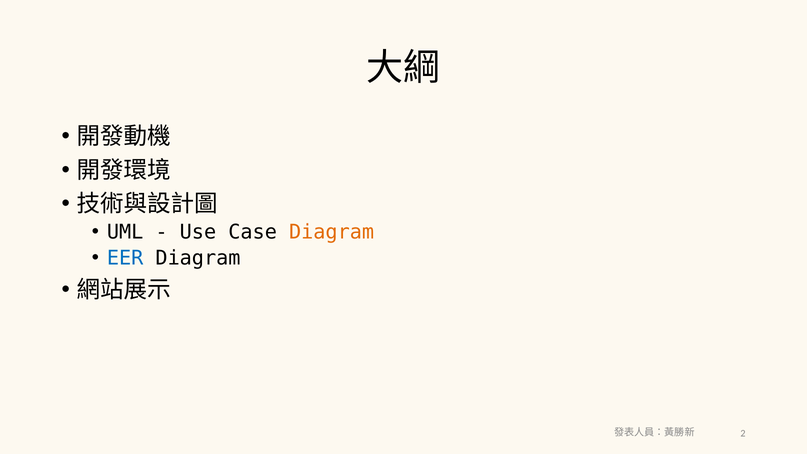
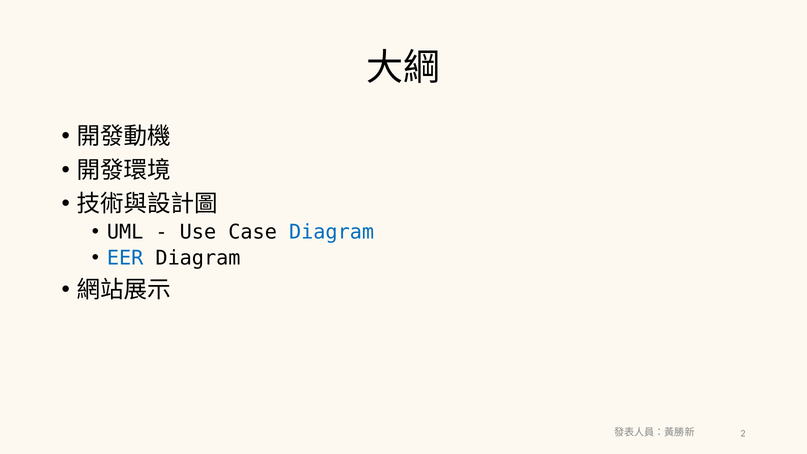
Diagram at (332, 232) colour: orange -> blue
